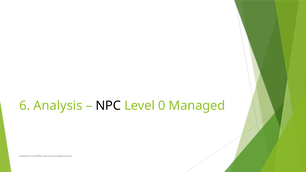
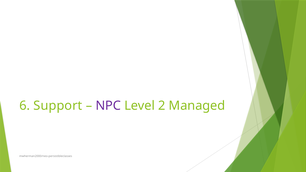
Analysis: Analysis -> Support
NPC colour: black -> purple
0: 0 -> 2
